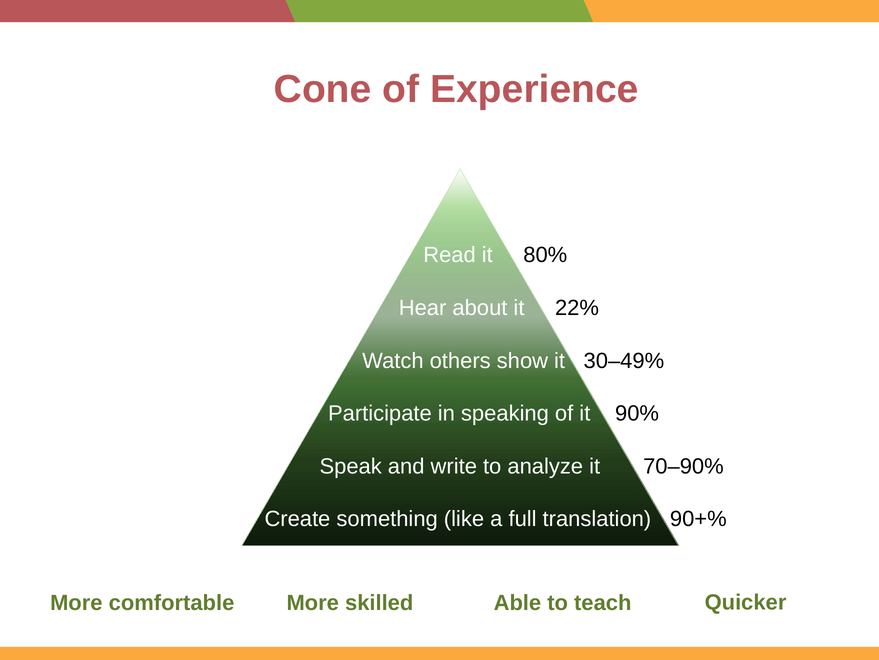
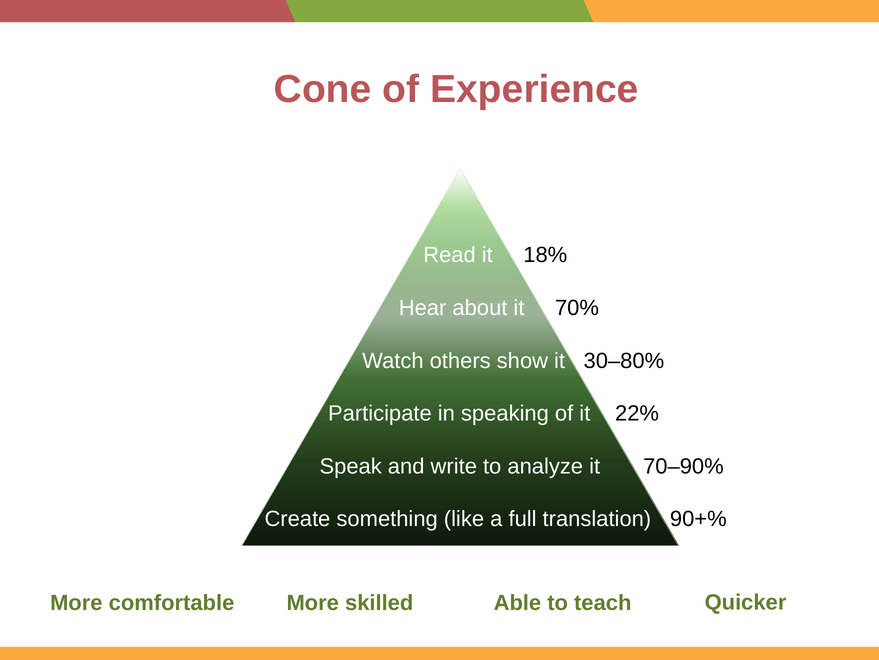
80%: 80% -> 18%
22%: 22% -> 70%
30–49%: 30–49% -> 30–80%
90%: 90% -> 22%
